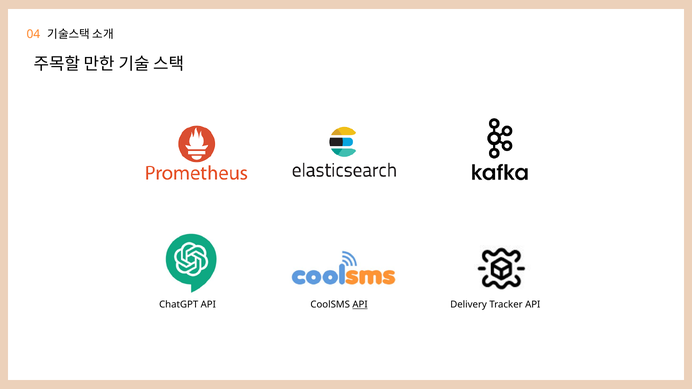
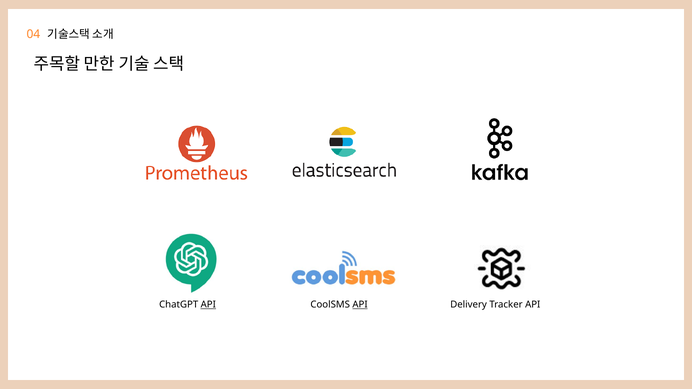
API at (208, 305) underline: none -> present
